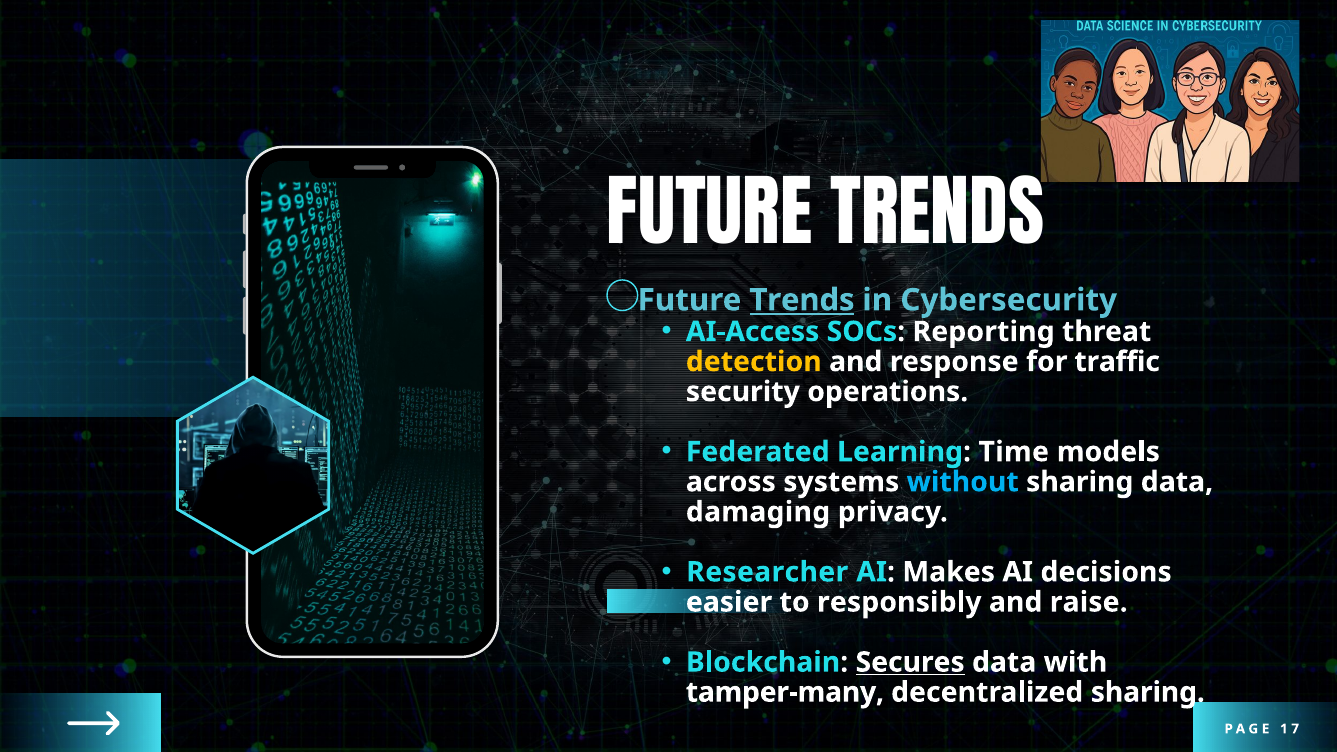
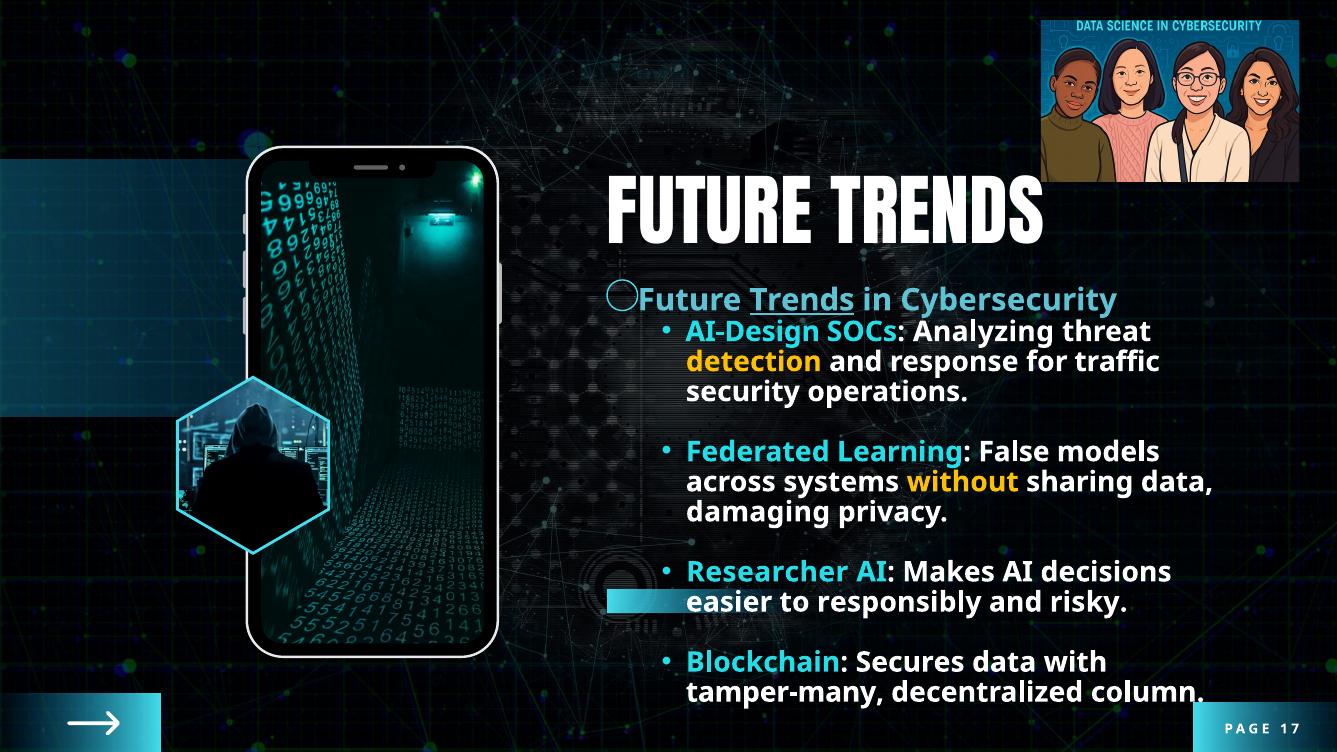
AI-Access: AI-Access -> AI-Design
Reporting: Reporting -> Analyzing
Time: Time -> False
without colour: light blue -> yellow
raise: raise -> risky
Secures underline: present -> none
decentralized sharing: sharing -> column
